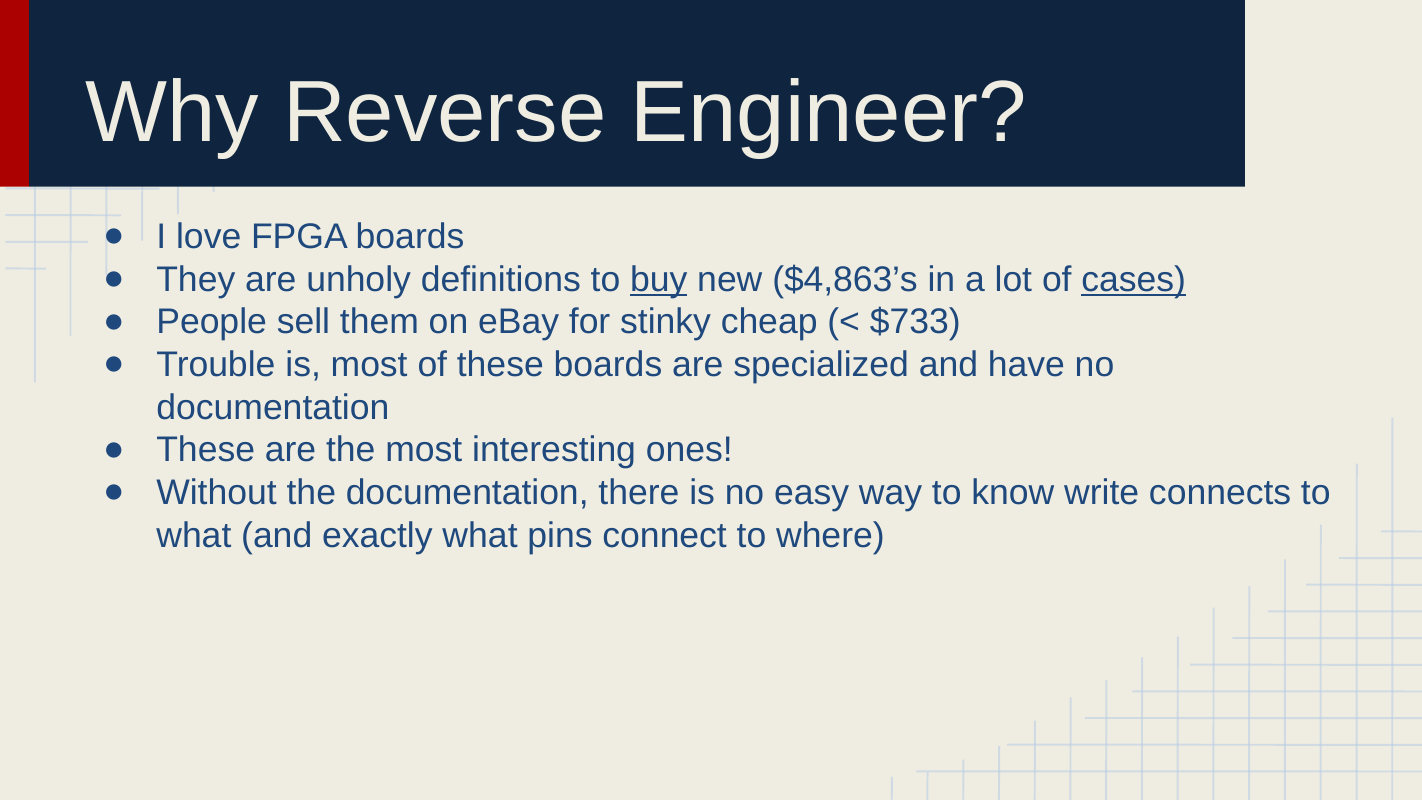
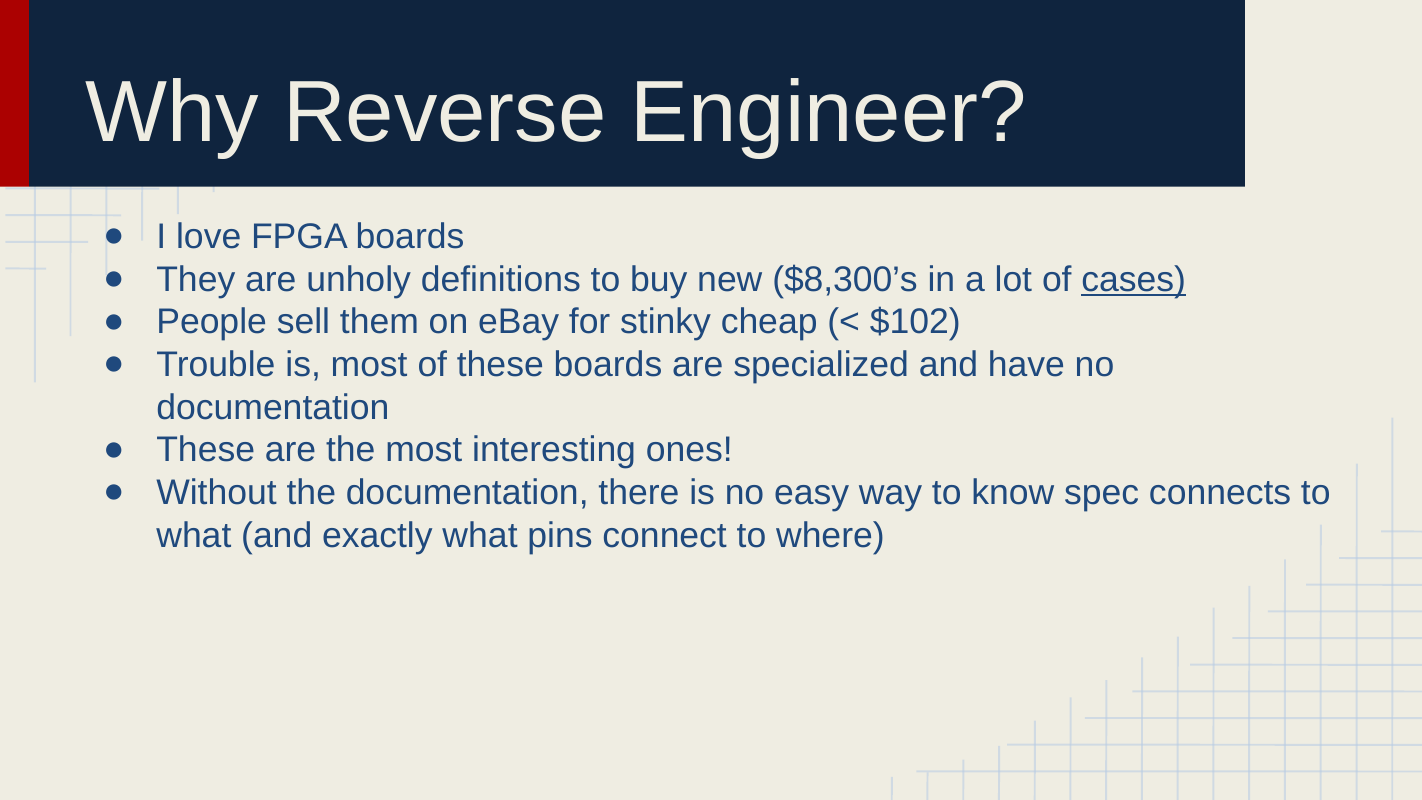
buy underline: present -> none
$4,863’s: $4,863’s -> $8,300’s
$733: $733 -> $102
write: write -> spec
